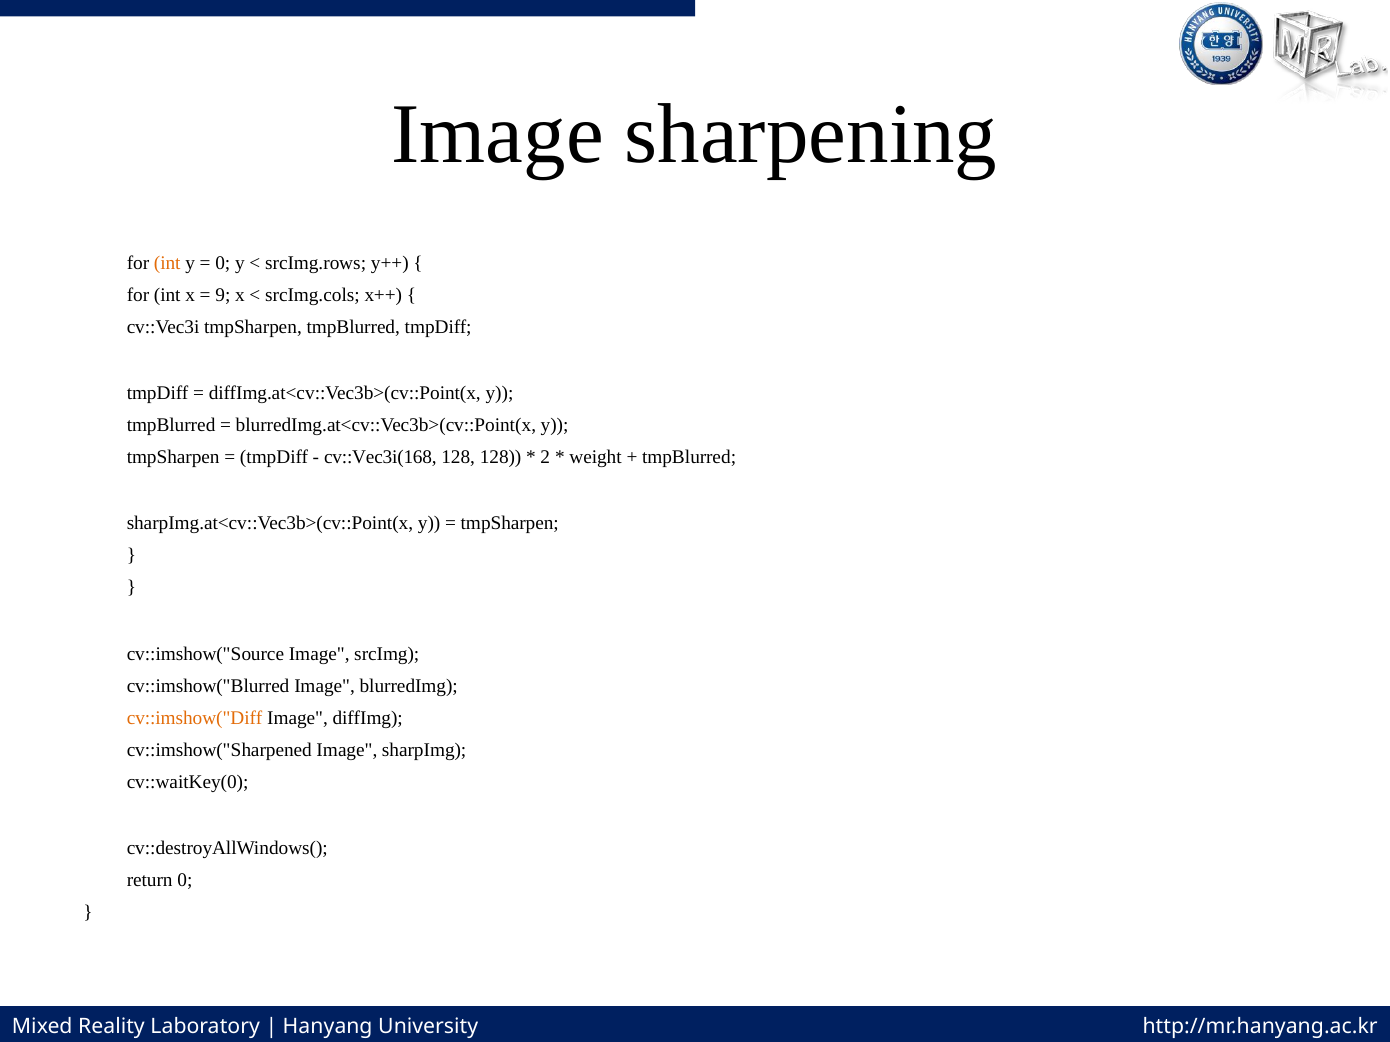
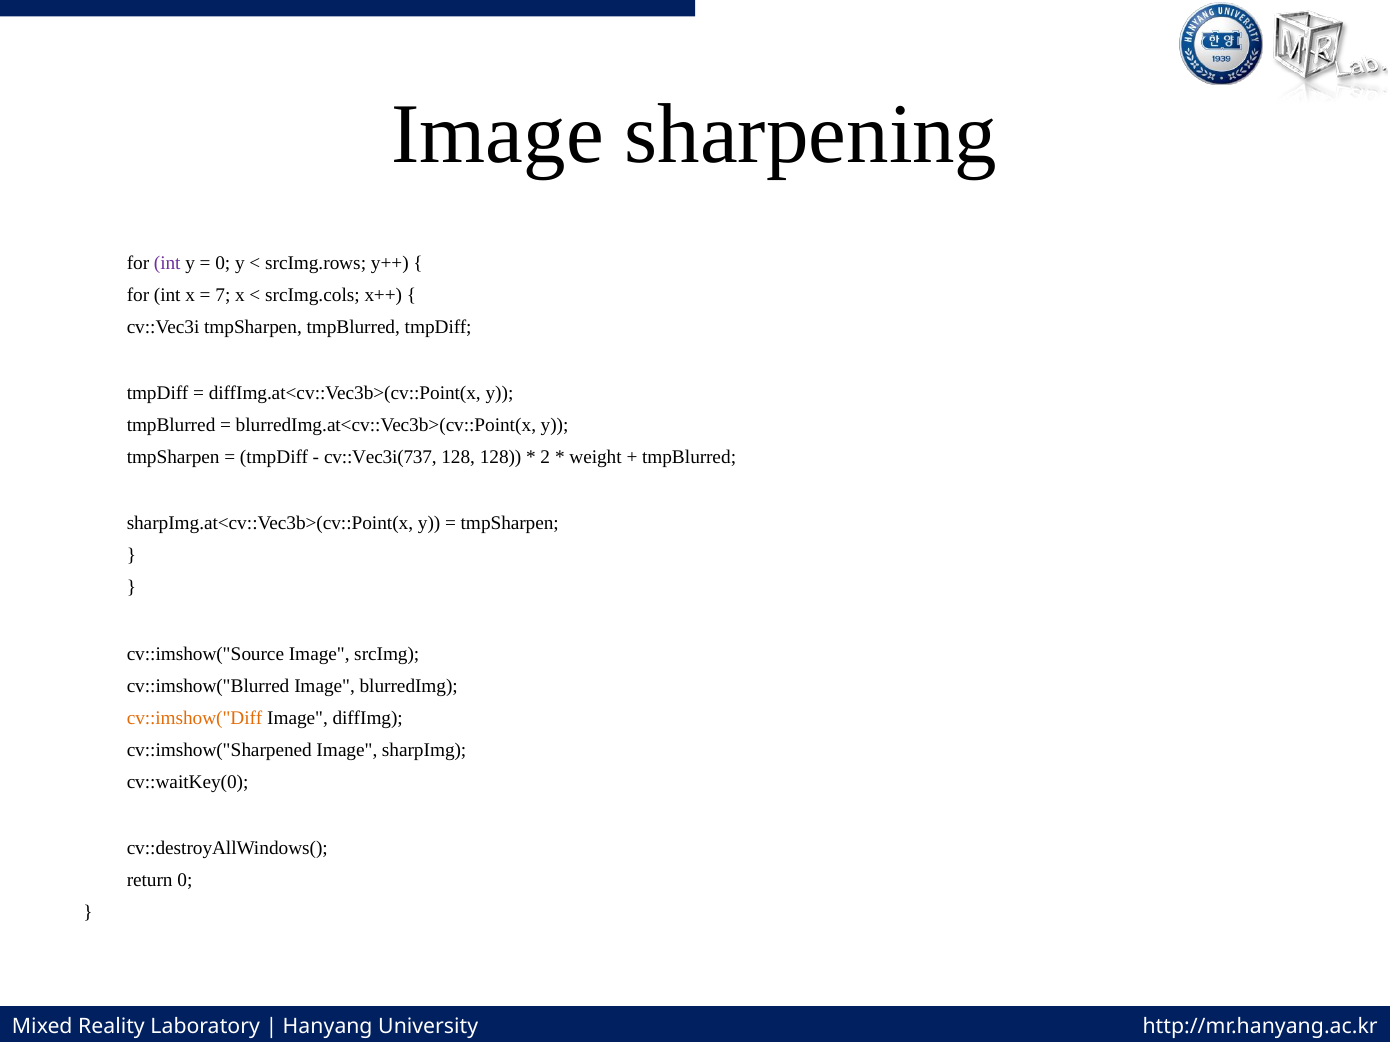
int at (167, 263) colour: orange -> purple
9: 9 -> 7
cv::Vec3i(168: cv::Vec3i(168 -> cv::Vec3i(737
